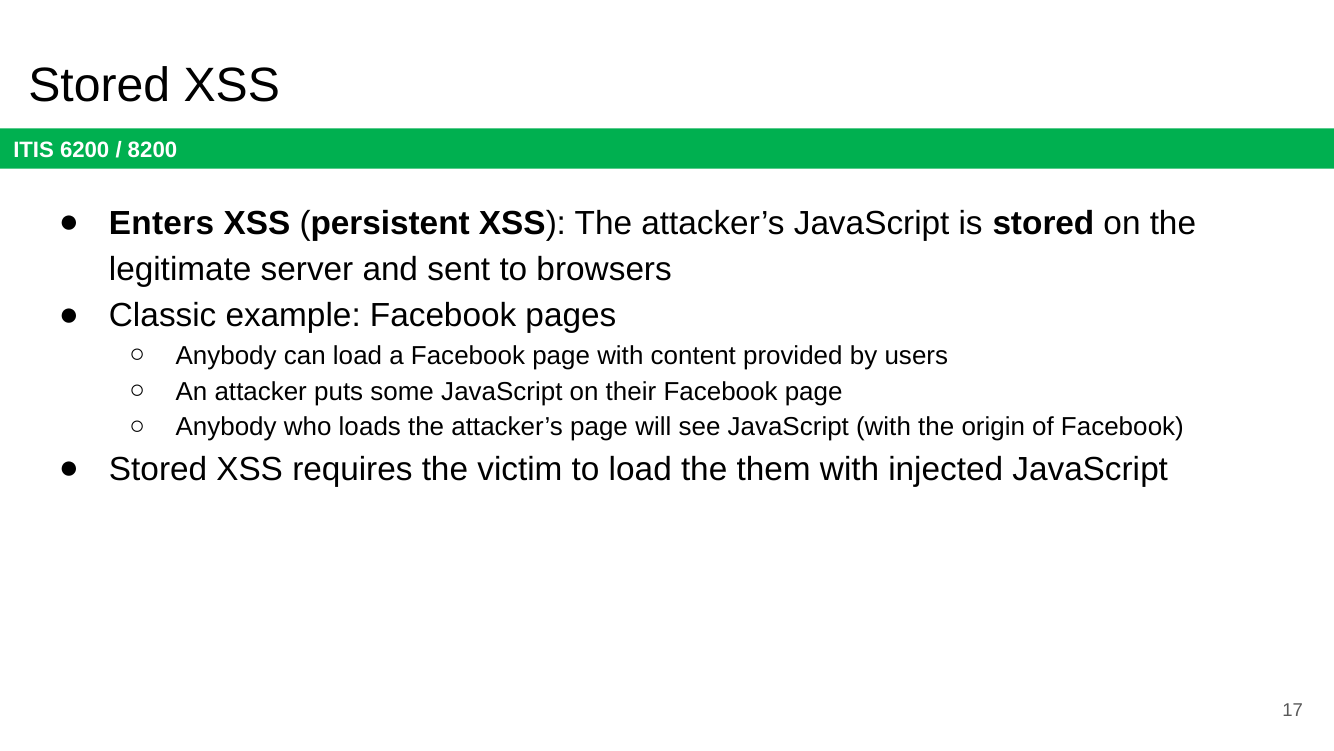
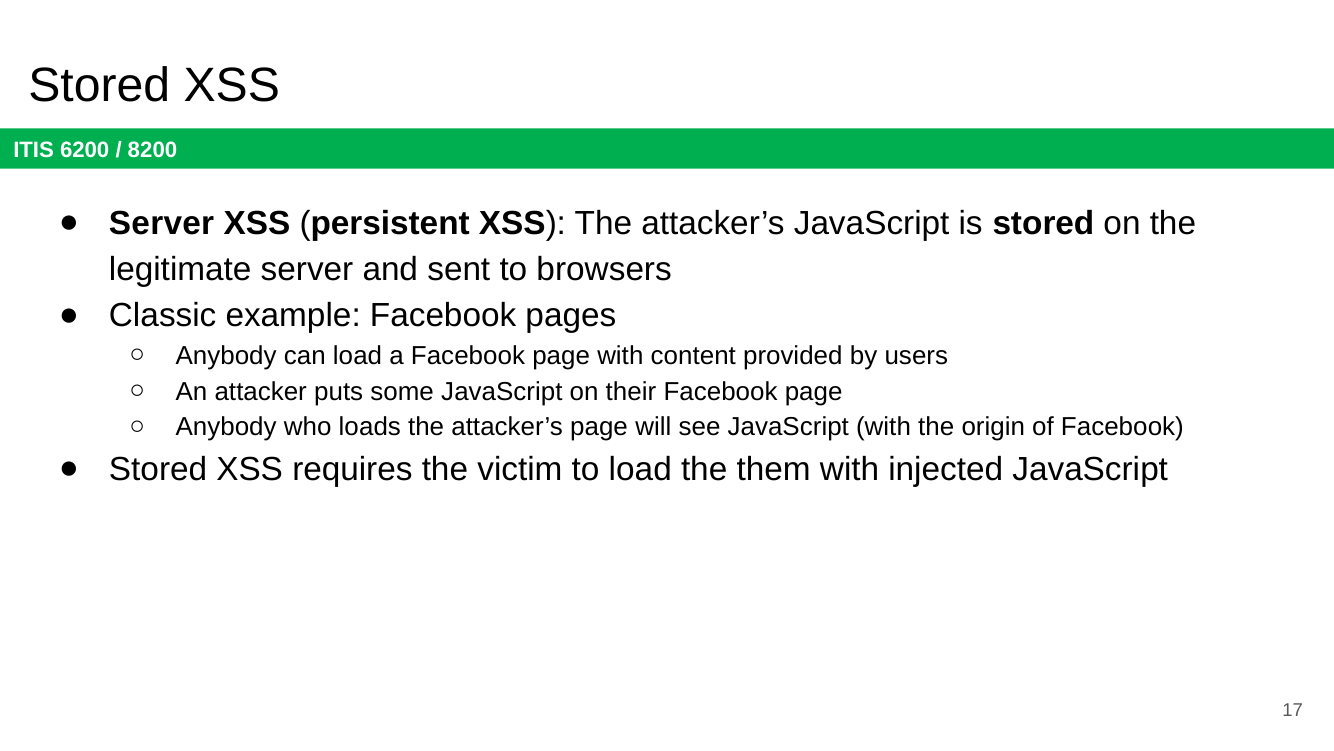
Enters at (162, 224): Enters -> Server
